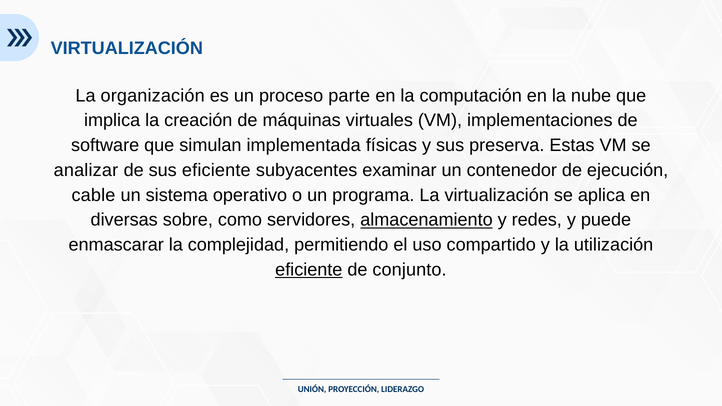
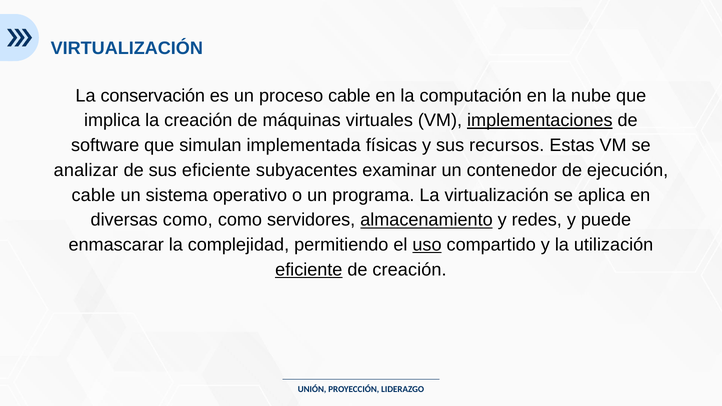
organización: organización -> conservación
proceso parte: parte -> cable
implementaciones underline: none -> present
preserva: preserva -> recursos
diversas sobre: sobre -> como
uso underline: none -> present
de conjunto: conjunto -> creación
